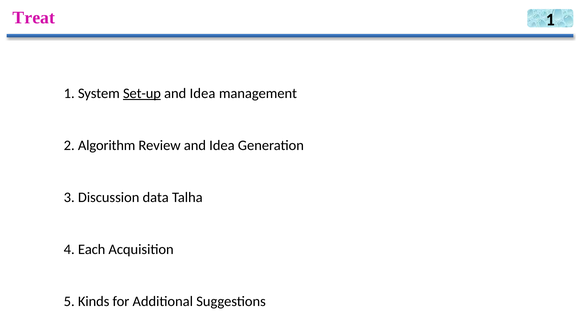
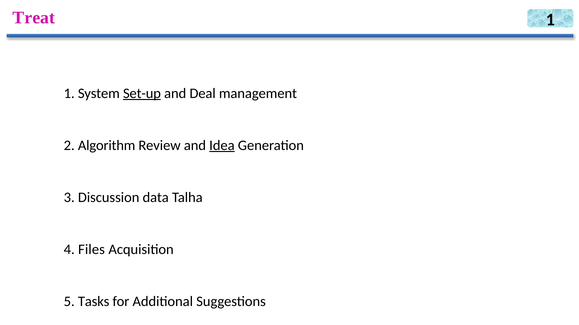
Idea at (202, 94): Idea -> Deal
Idea at (222, 146) underline: none -> present
Each: Each -> Files
Kinds: Kinds -> Tasks
